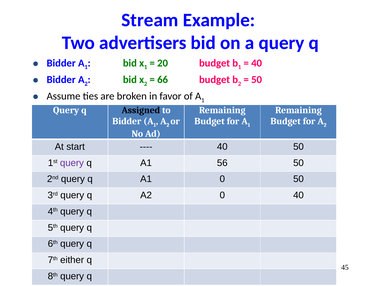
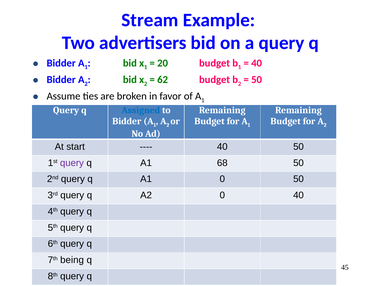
66: 66 -> 62
Assigned colour: black -> blue
56: 56 -> 68
either: either -> being
